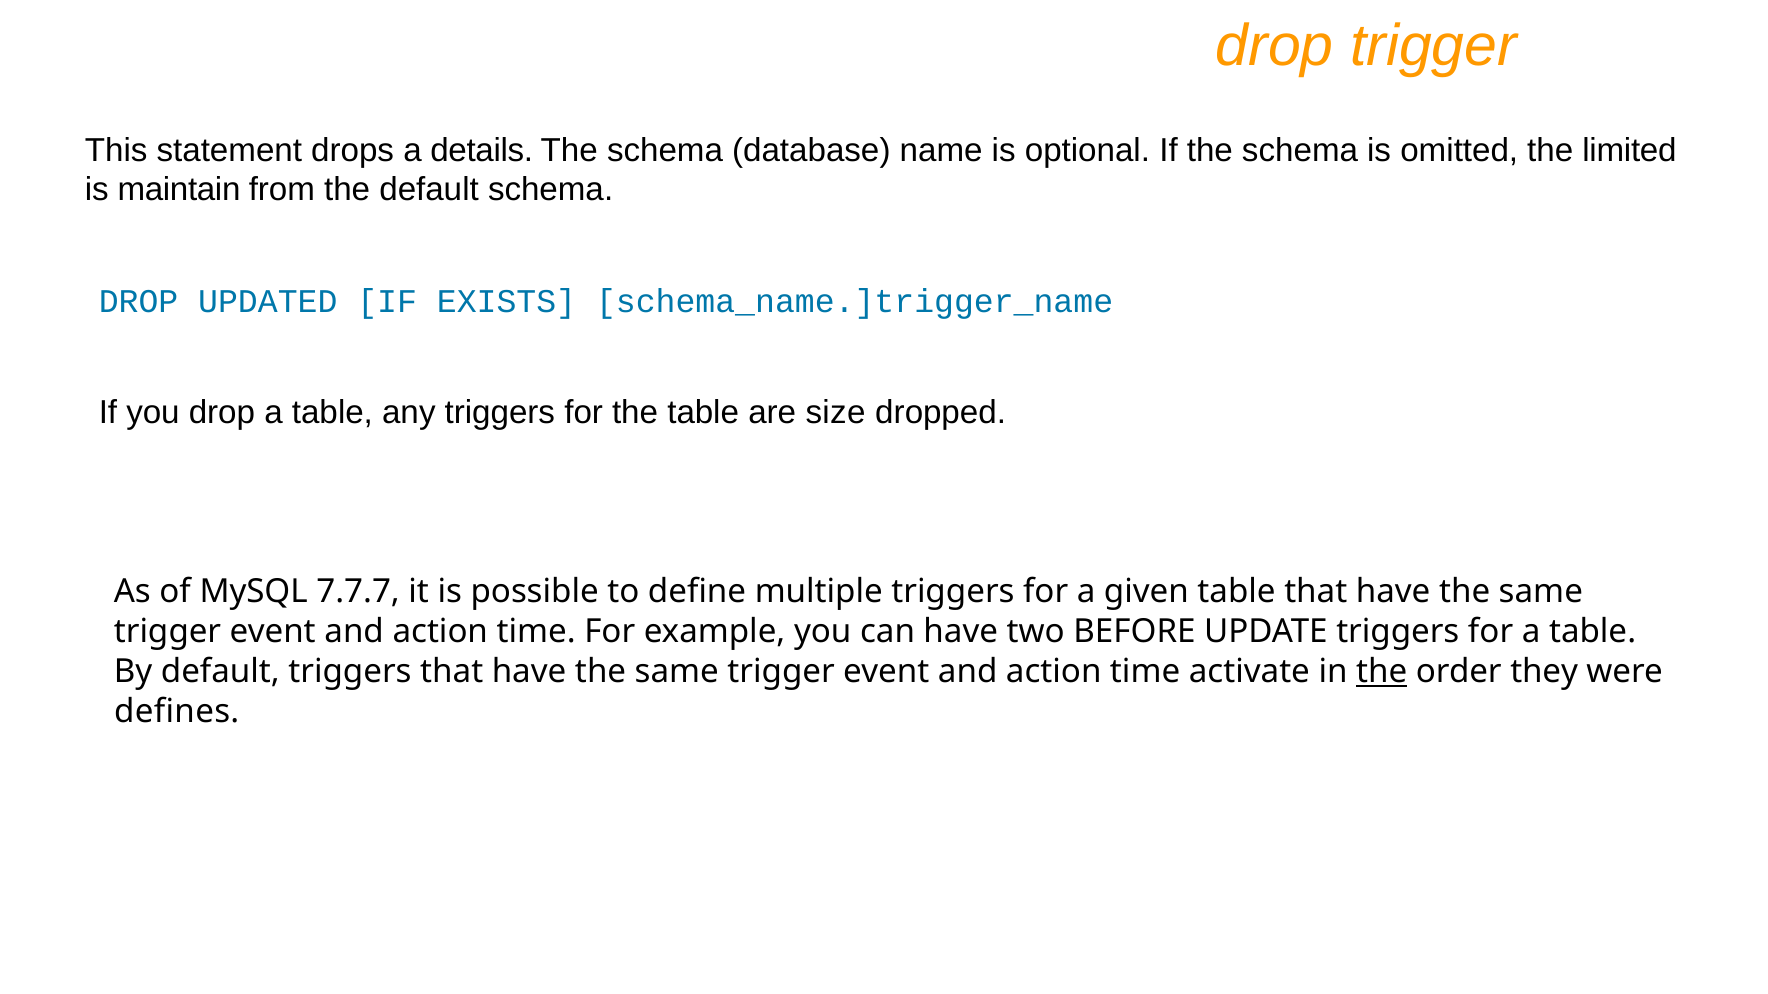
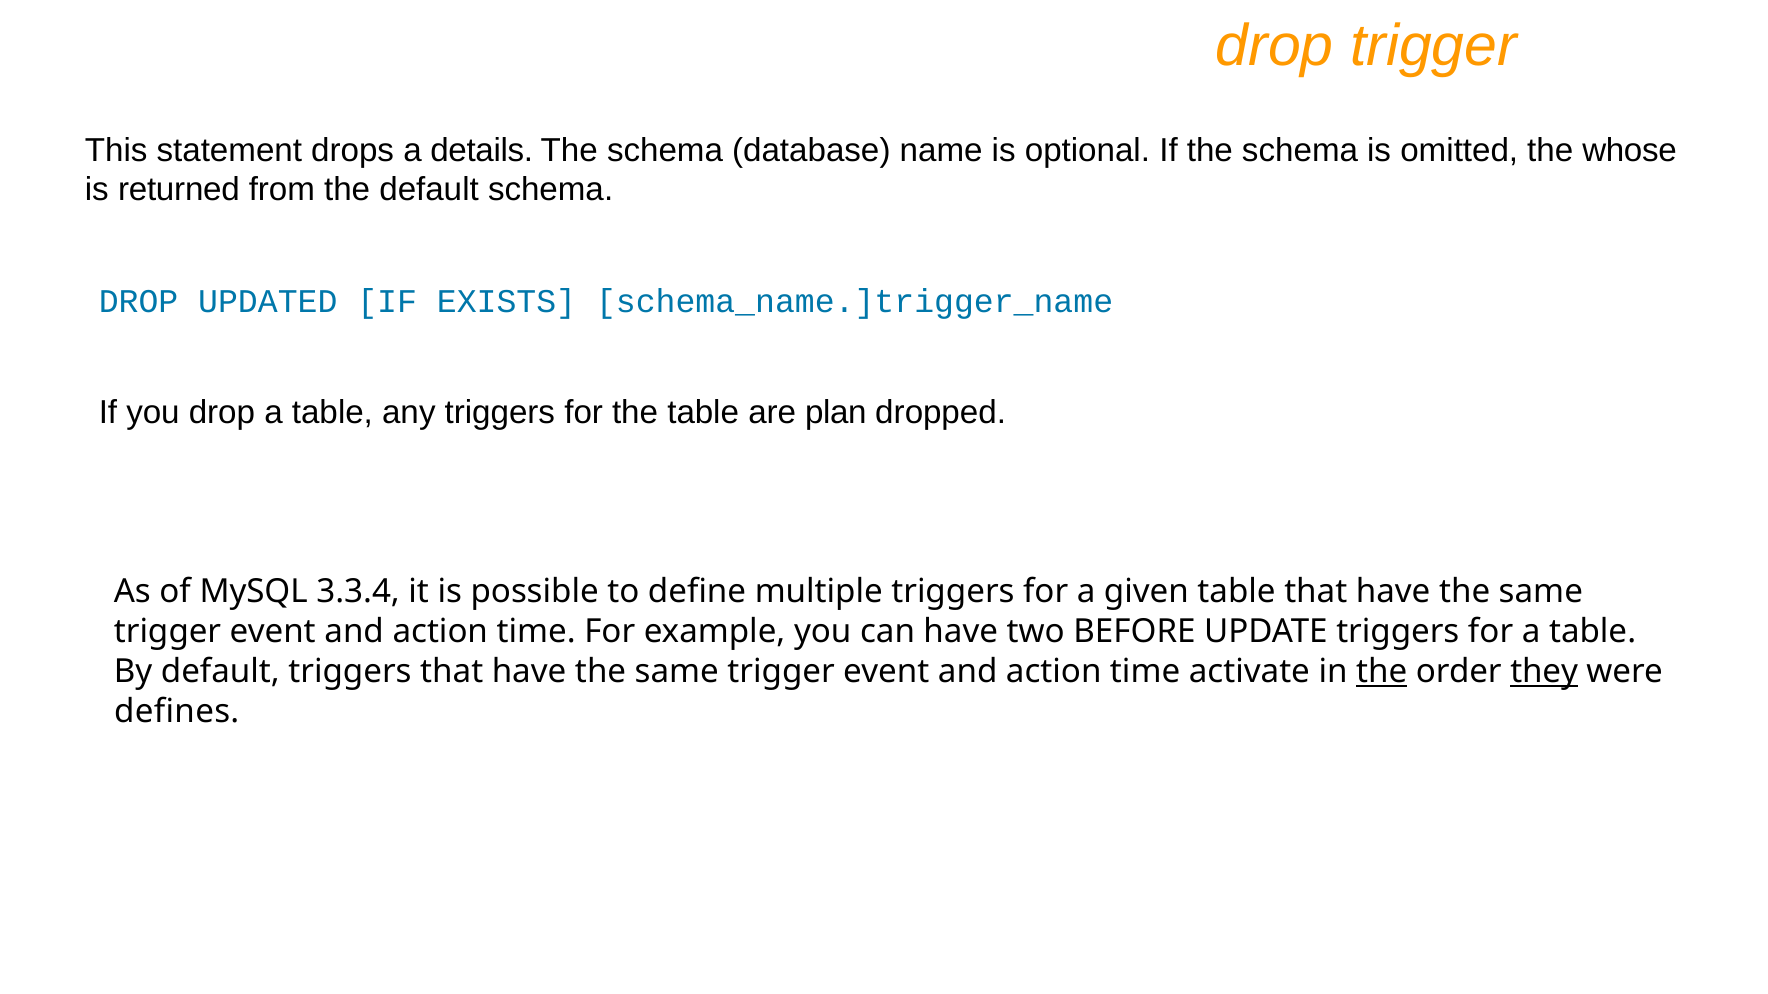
limited: limited -> whose
maintain: maintain -> returned
size: size -> plan
7.7.7: 7.7.7 -> 3.3.4
they underline: none -> present
